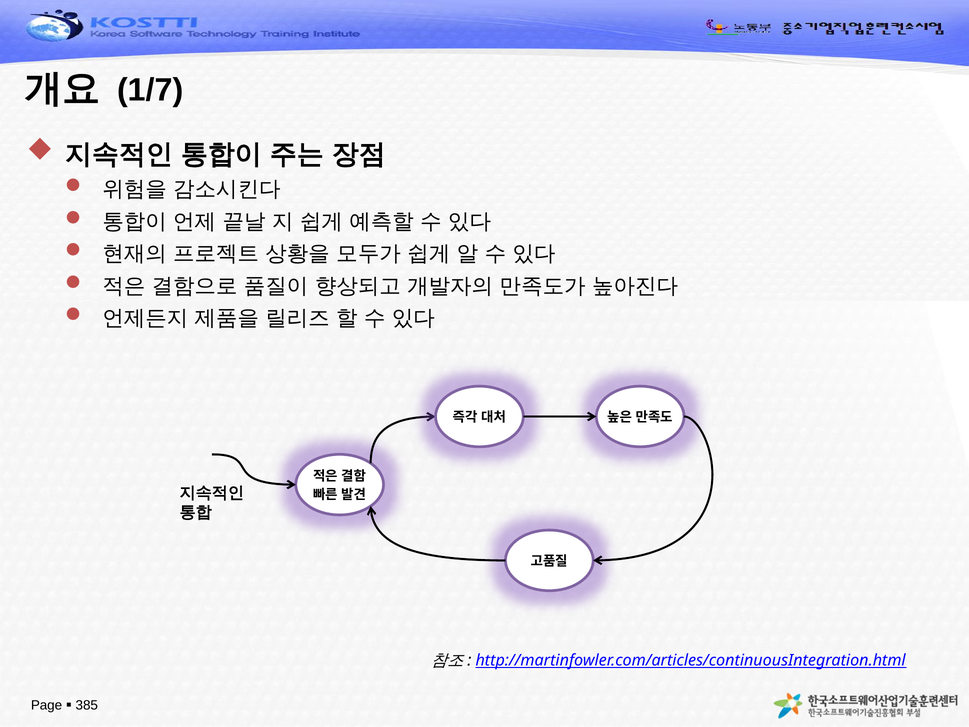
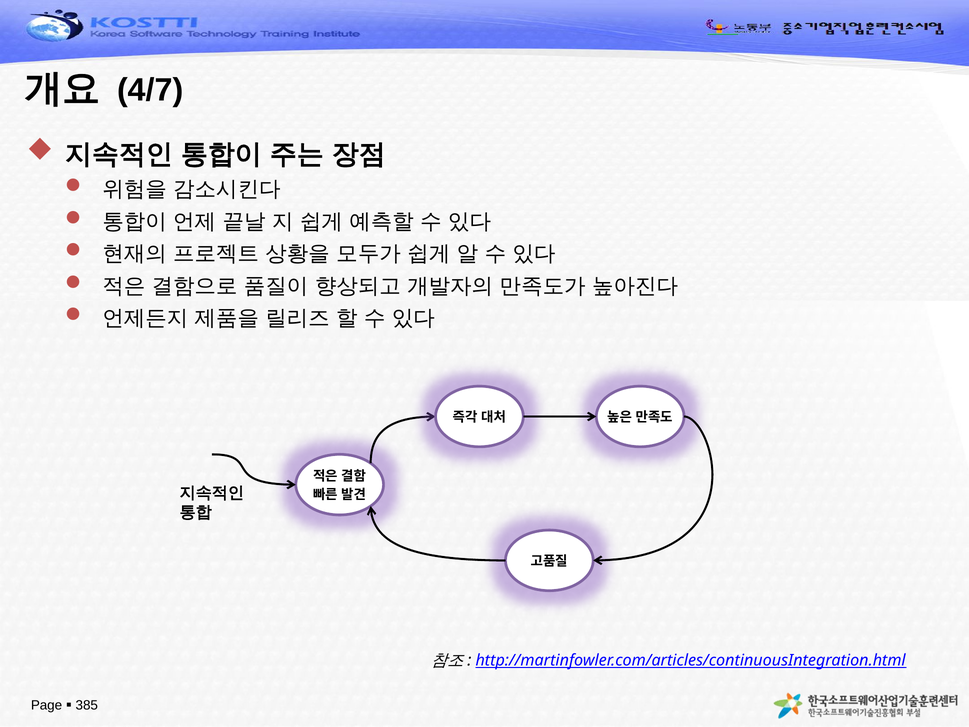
1/7: 1/7 -> 4/7
